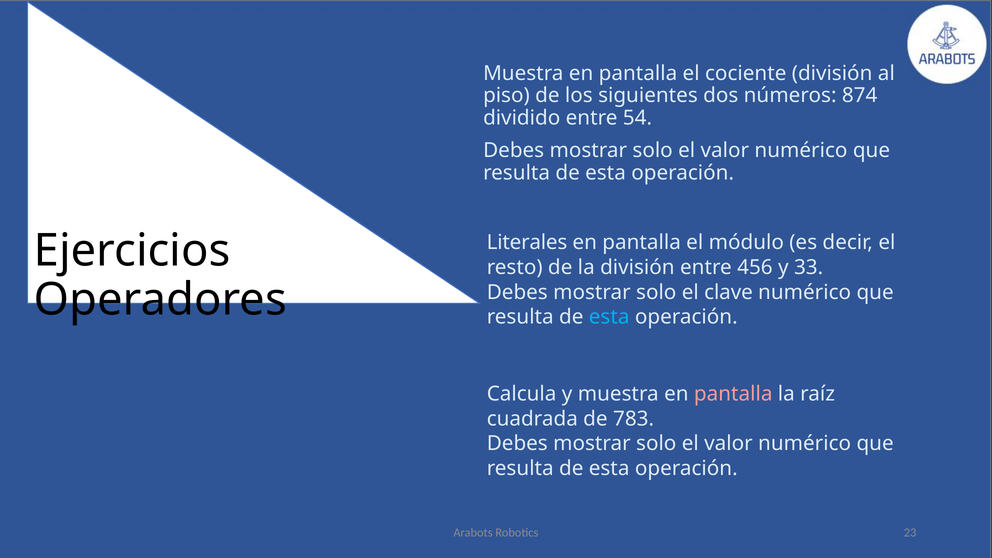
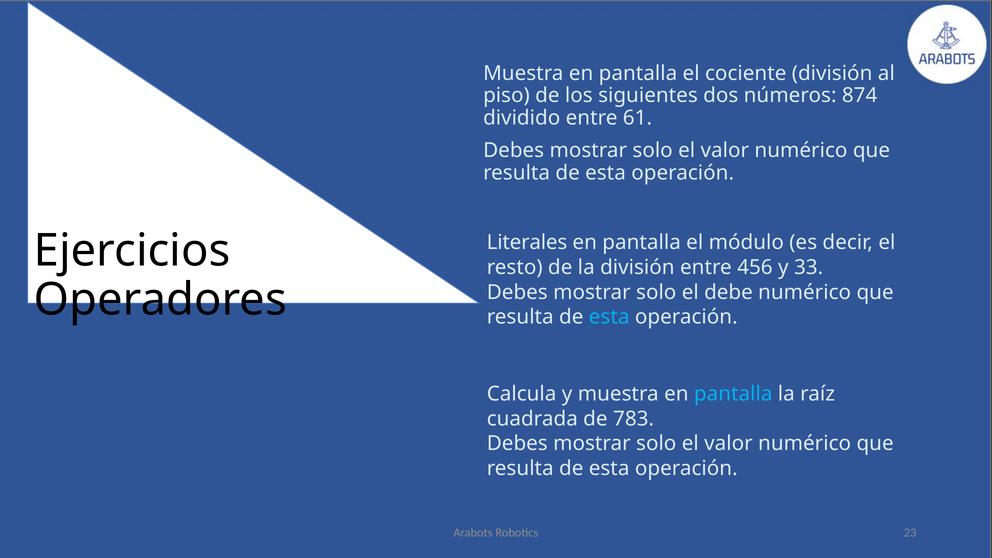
54: 54 -> 61
clave: clave -> debe
pantalla at (733, 394) colour: pink -> light blue
